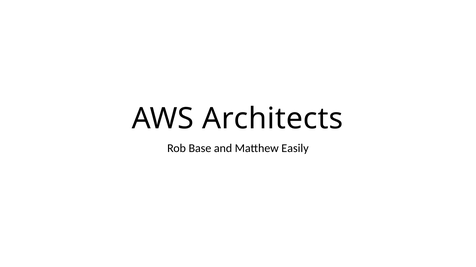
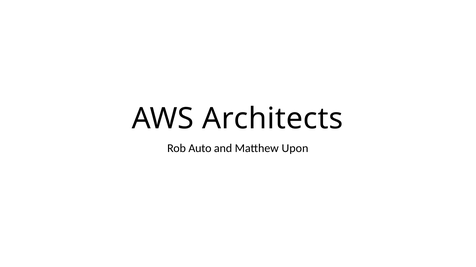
Base: Base -> Auto
Easily: Easily -> Upon
